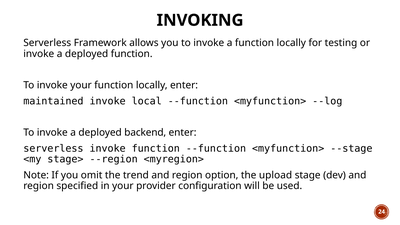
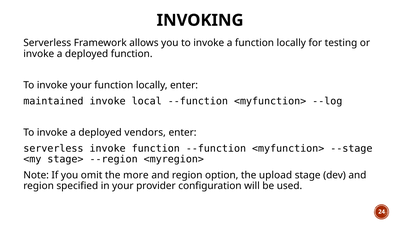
backend: backend -> vendors
trend: trend -> more
